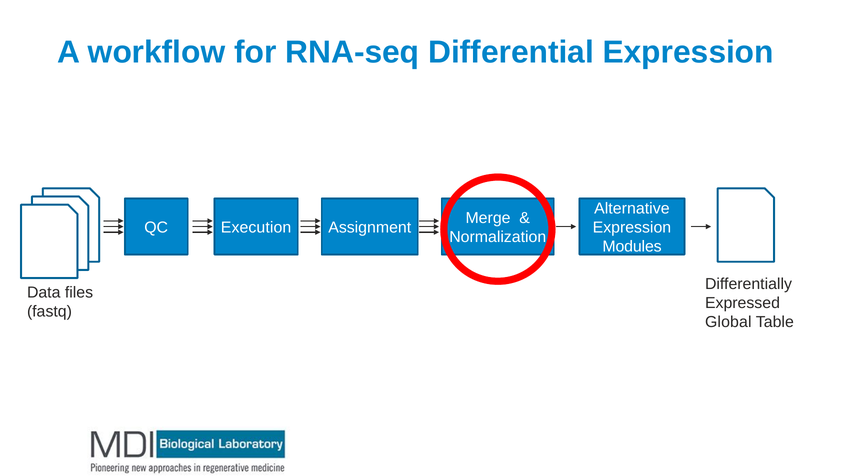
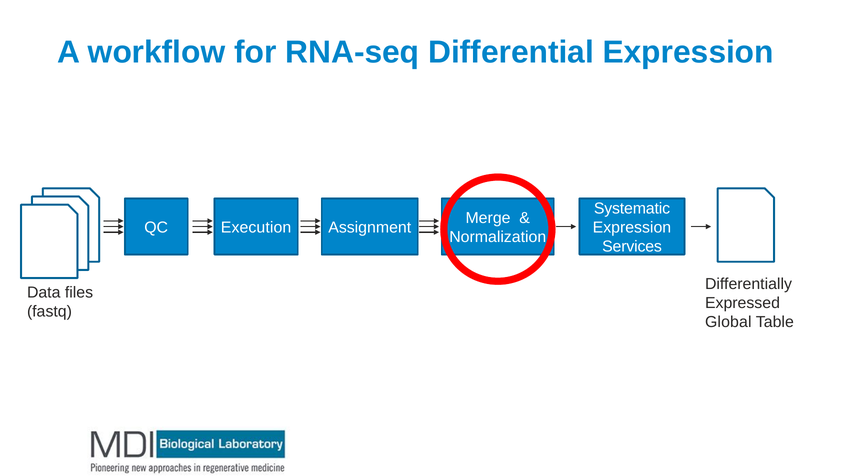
Alternative: Alternative -> Systematic
Modules: Modules -> Services
